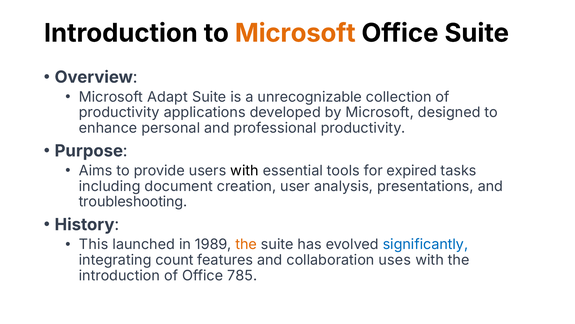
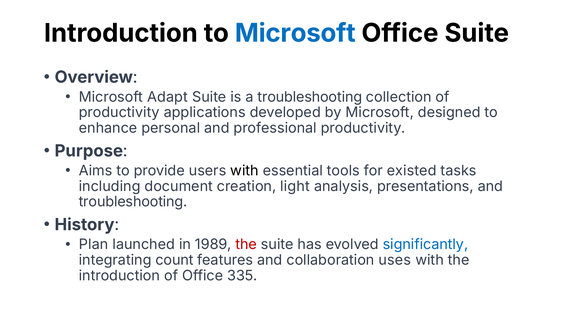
Microsoft at (295, 33) colour: orange -> blue
a unrecognizable: unrecognizable -> troubleshooting
expired: expired -> existed
user: user -> light
This: This -> Plan
the at (246, 244) colour: orange -> red
785: 785 -> 335
